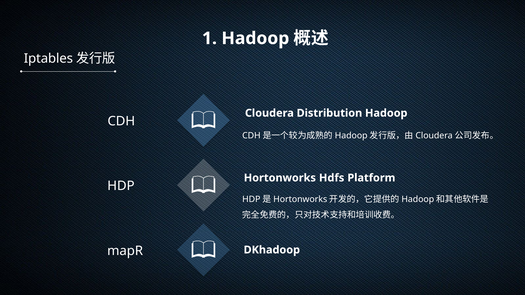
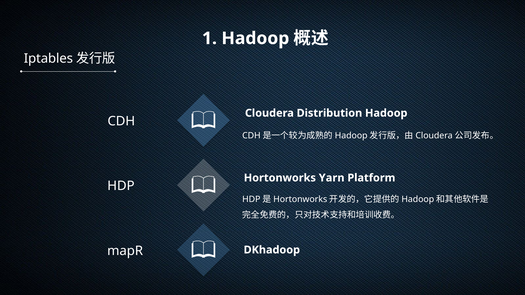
Hdfs: Hdfs -> Yarn
